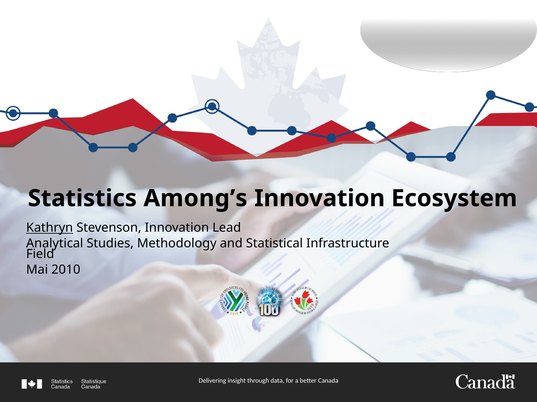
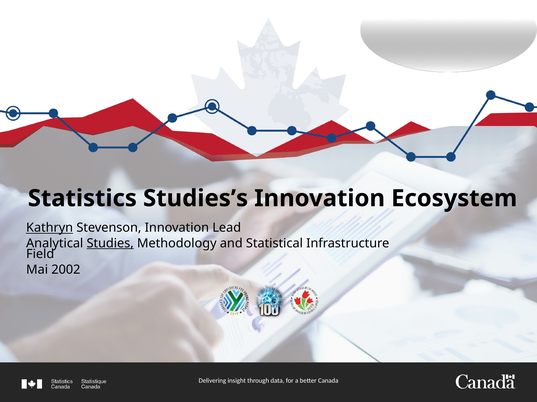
Among’s: Among’s -> Studies’s
Studies underline: none -> present
2010: 2010 -> 2002
